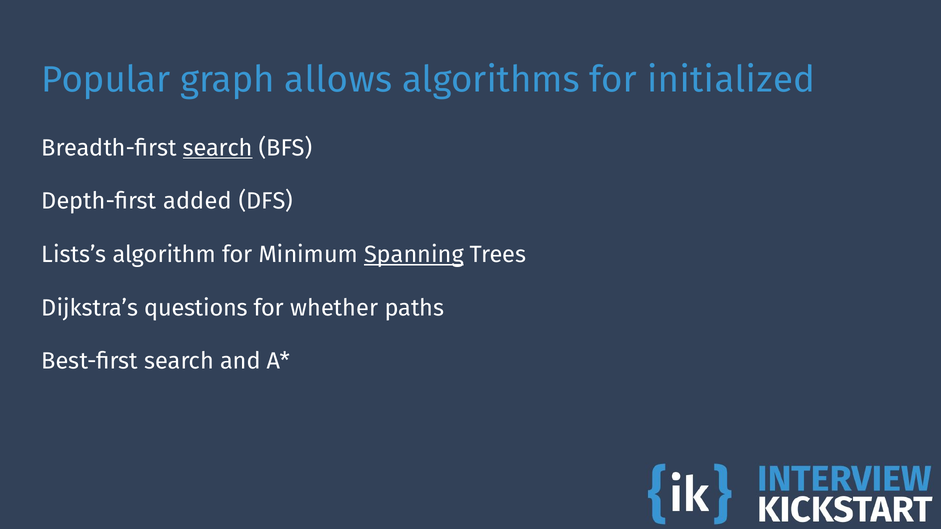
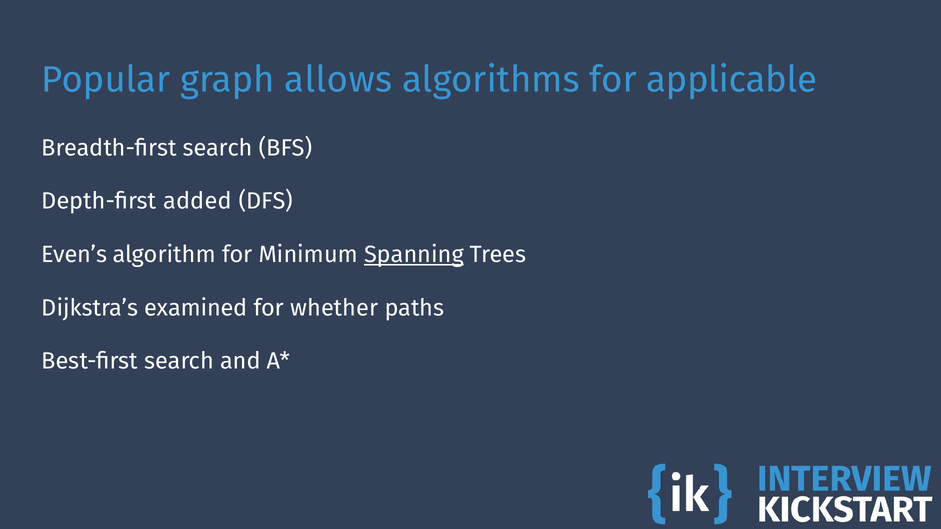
initialized: initialized -> applicable
search at (218, 148) underline: present -> none
Lists’s: Lists’s -> Even’s
questions: questions -> examined
